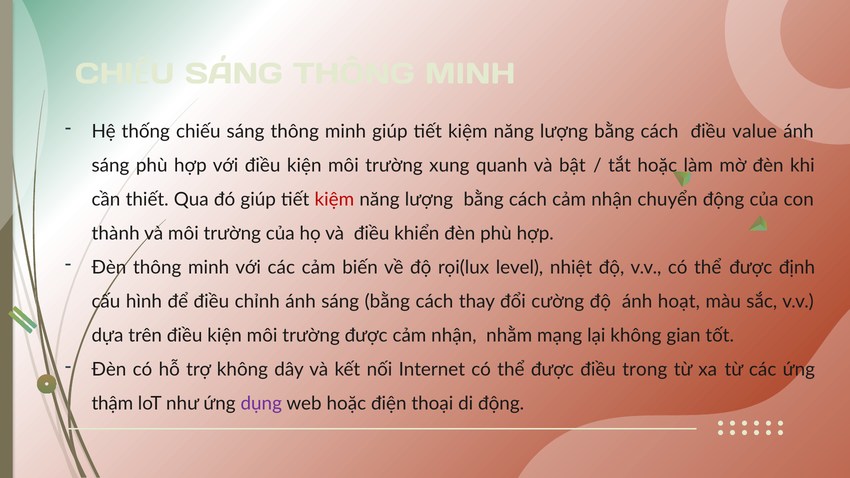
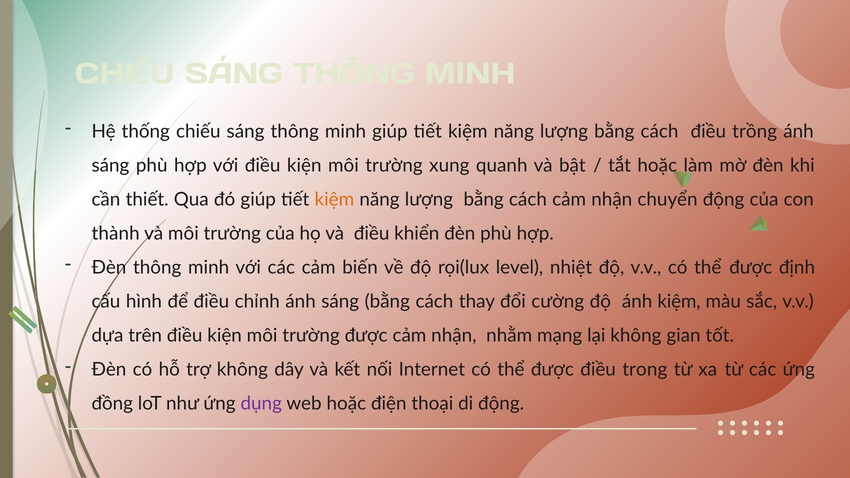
value: value -> trồng
kiệm at (334, 199) colour: red -> orange
ánh hoạt: hoạt -> kiệm
thậm: thậm -> đồng
